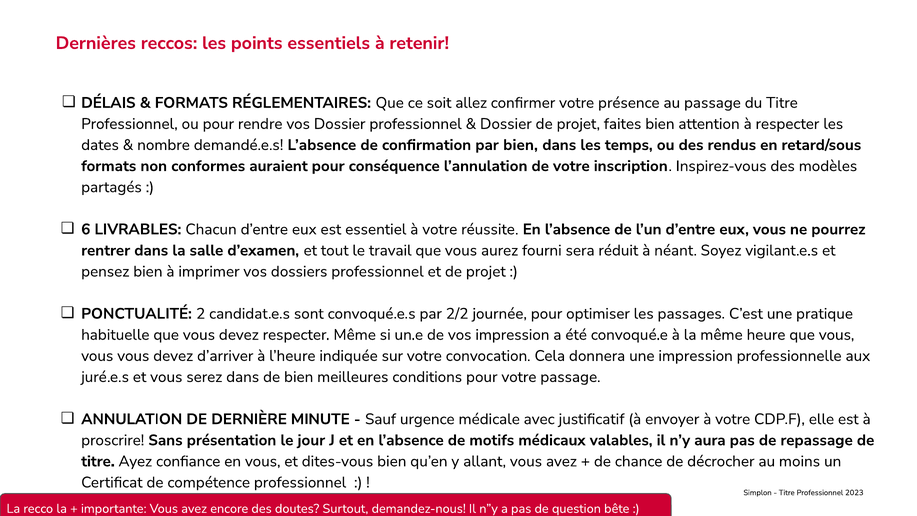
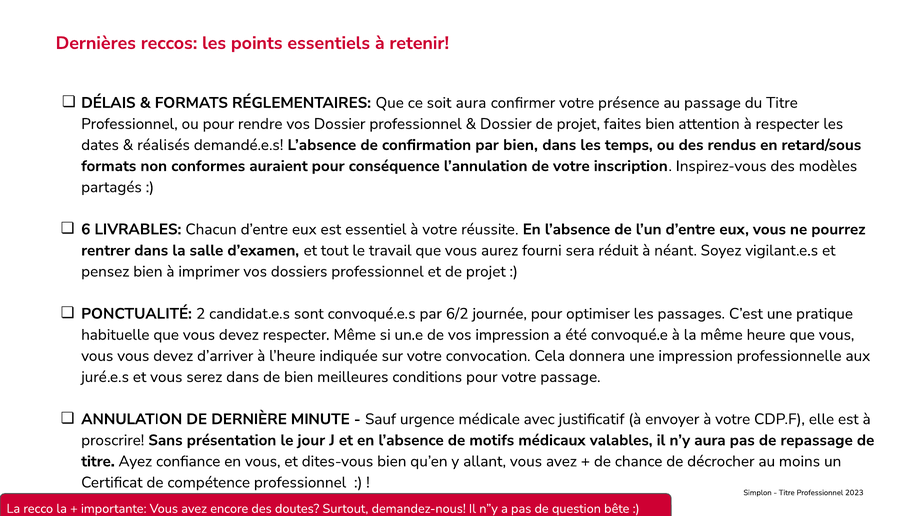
soit allez: allez -> aura
nombre: nombre -> réalisés
2/2: 2/2 -> 6/2
